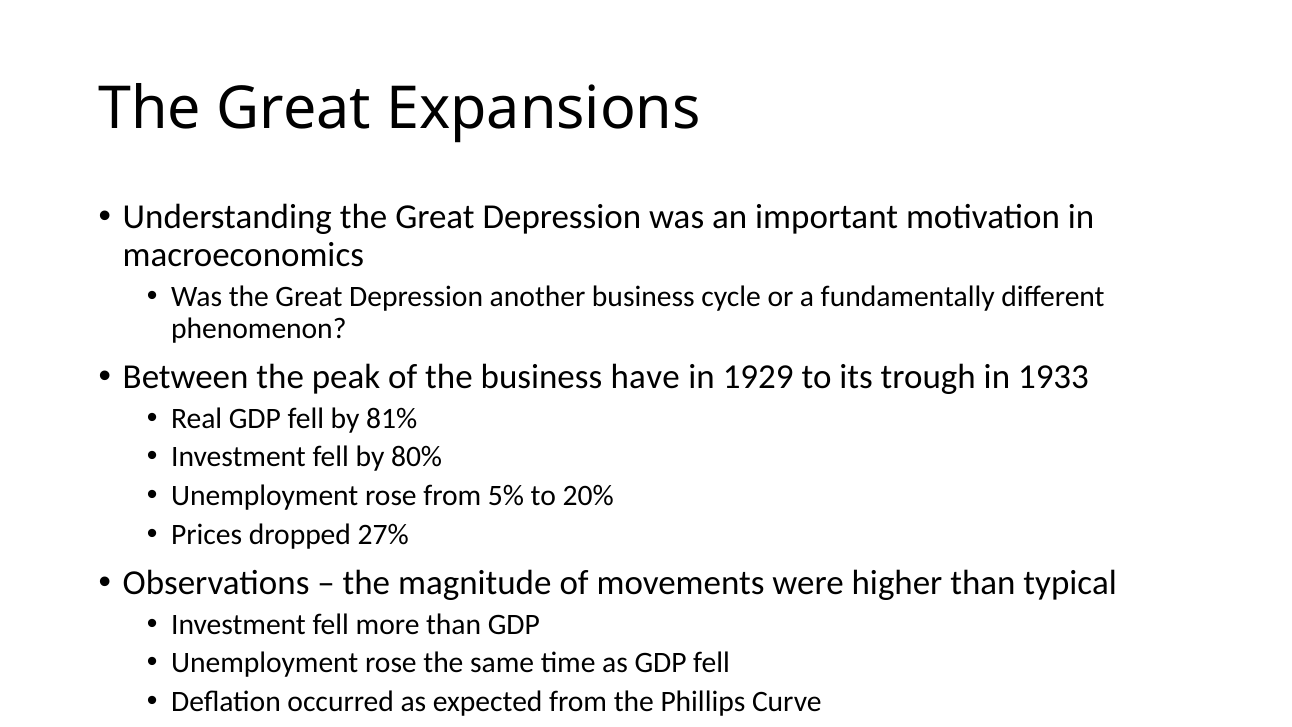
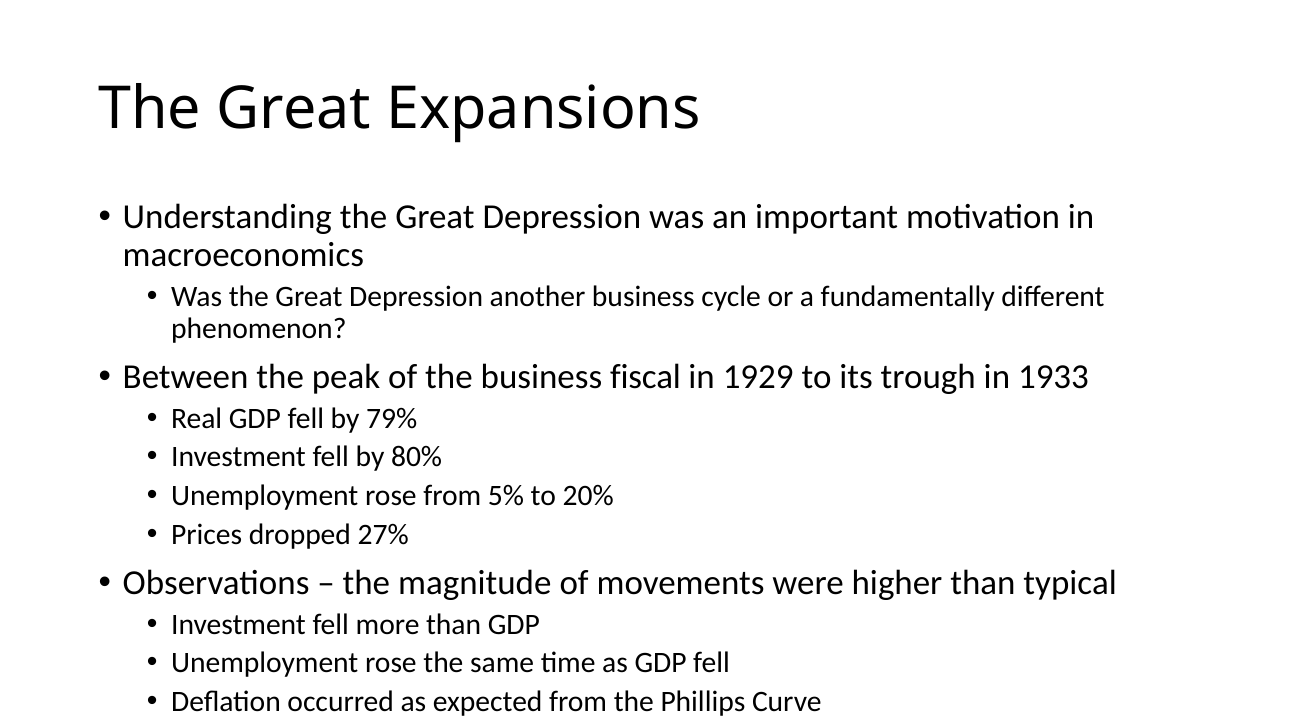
have: have -> fiscal
81%: 81% -> 79%
